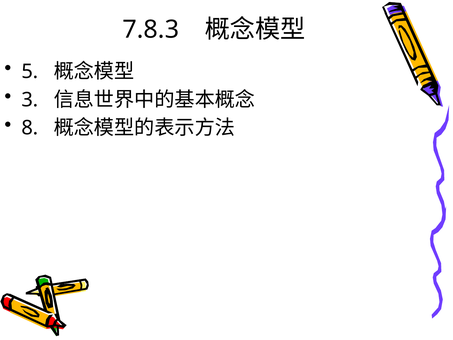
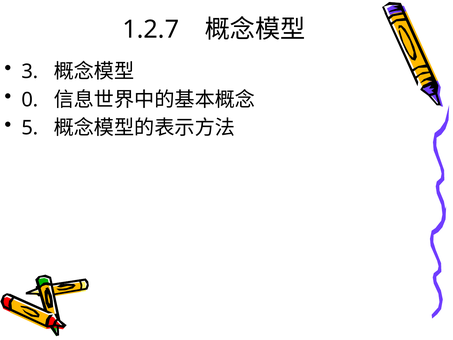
7.8.3: 7.8.3 -> 1.2.7
5: 5 -> 3
3: 3 -> 0
8: 8 -> 5
